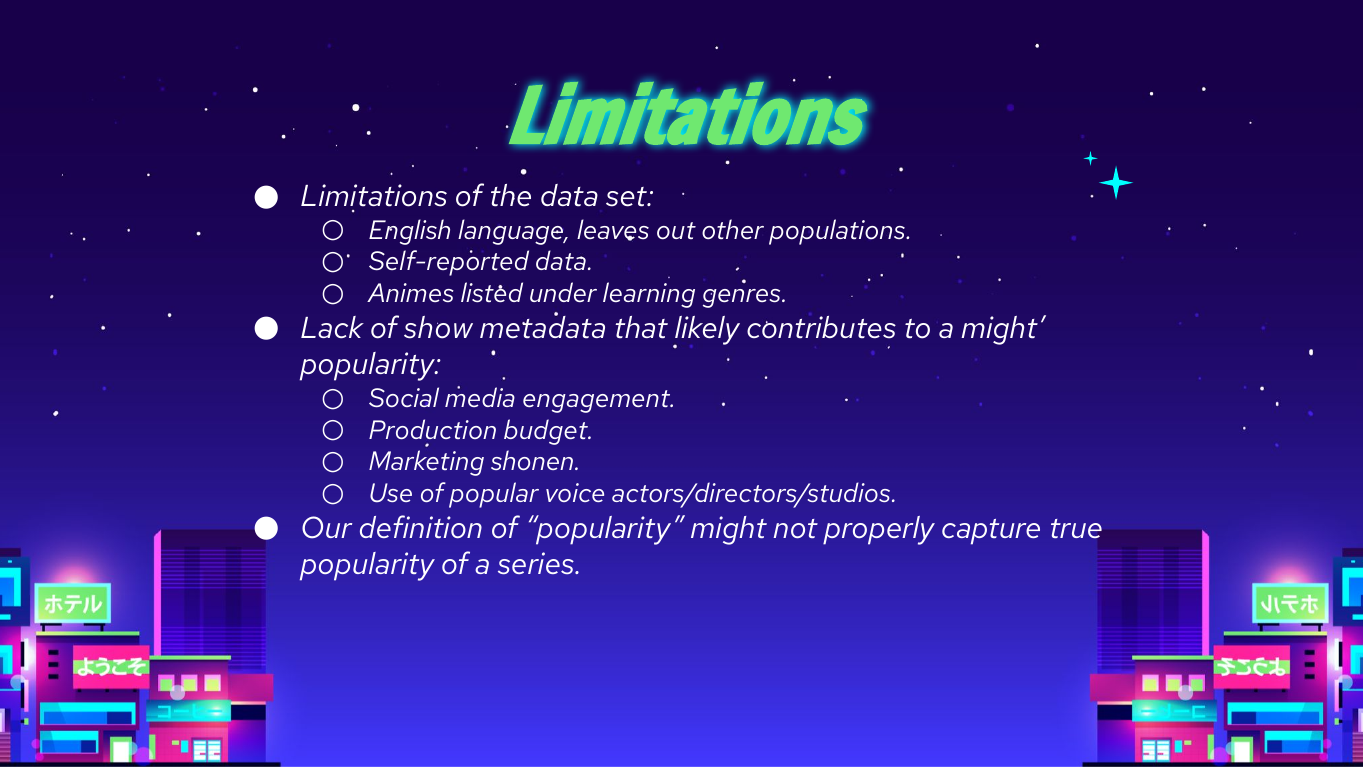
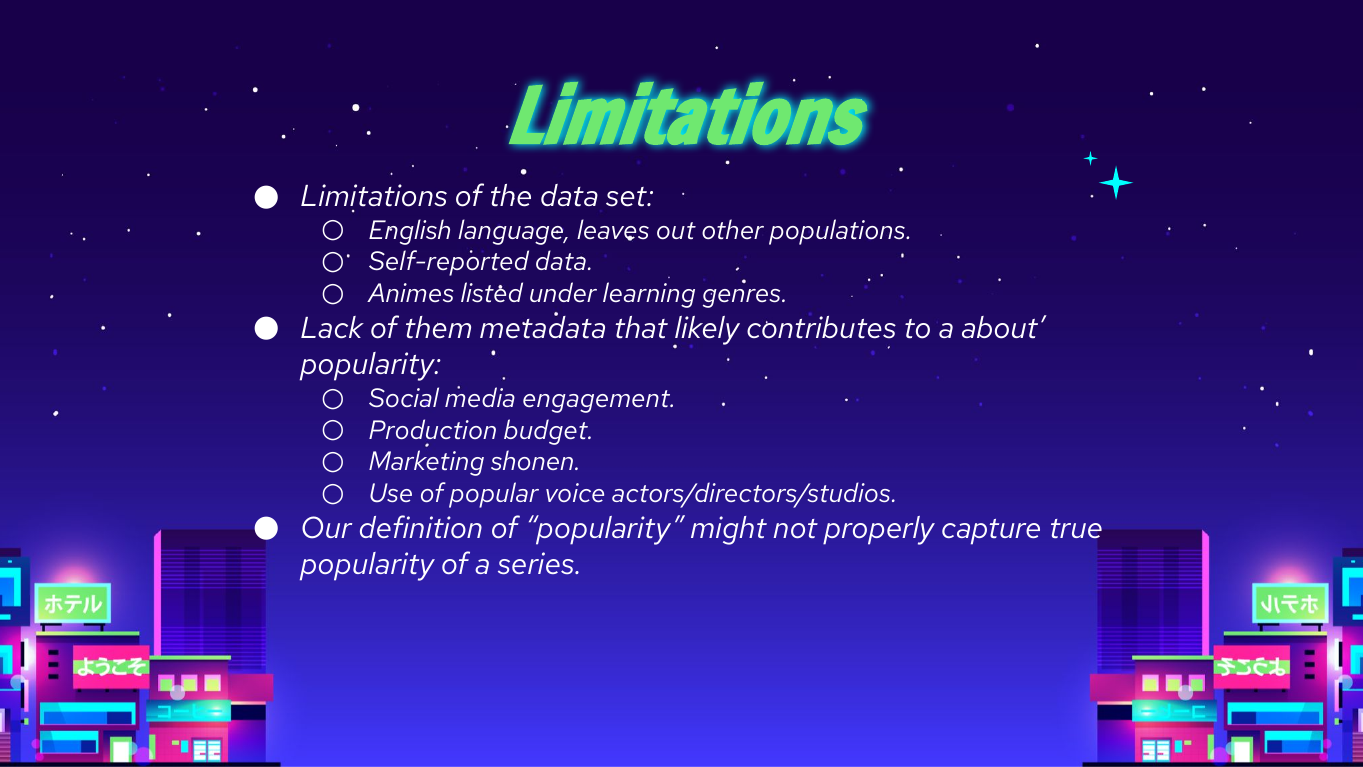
show: show -> them
a might: might -> about
